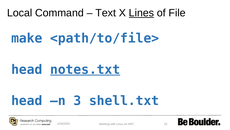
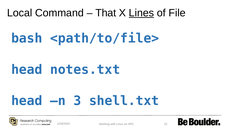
Text: Text -> That
make: make -> bash
notes.txt underline: present -> none
